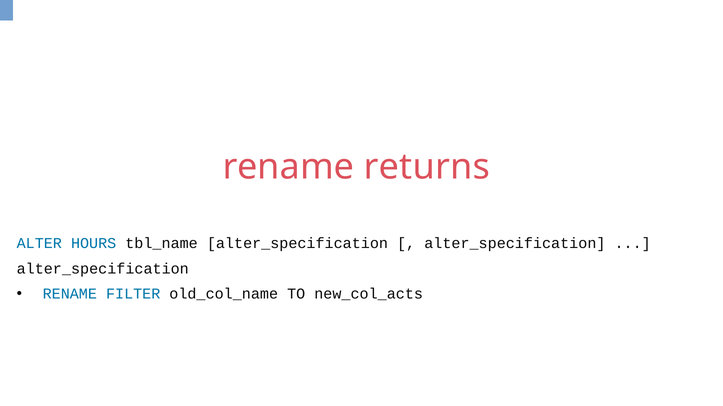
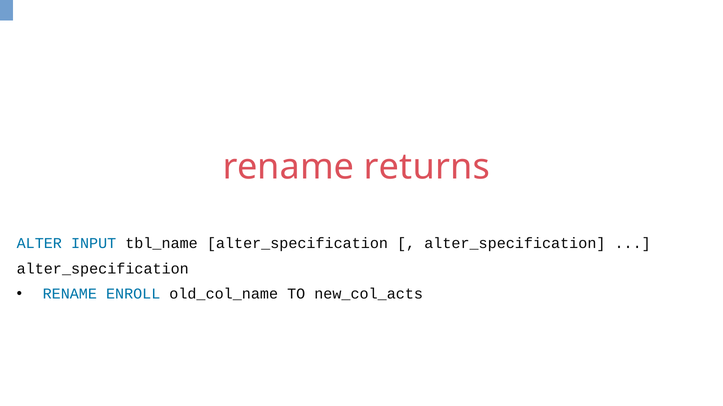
HOURS: HOURS -> INPUT
FILTER: FILTER -> ENROLL
